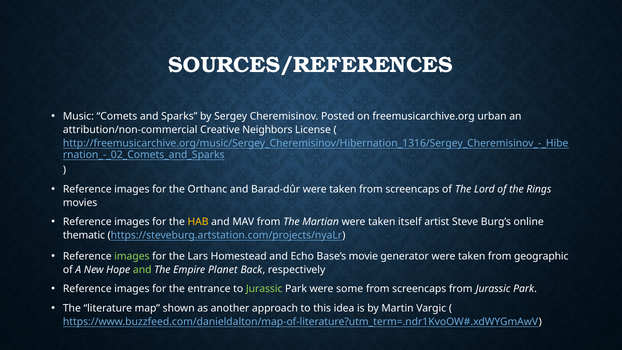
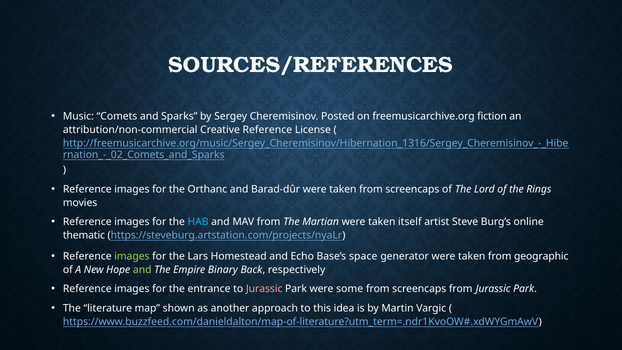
urban: urban -> fiction
Creative Neighbors: Neighbors -> Reference
HAB colour: yellow -> light blue
movie: movie -> space
Planet: Planet -> Binary
Jurassic at (264, 289) colour: light green -> pink
